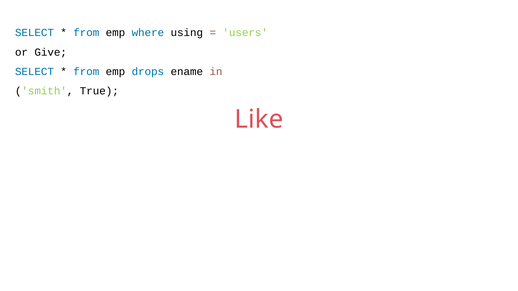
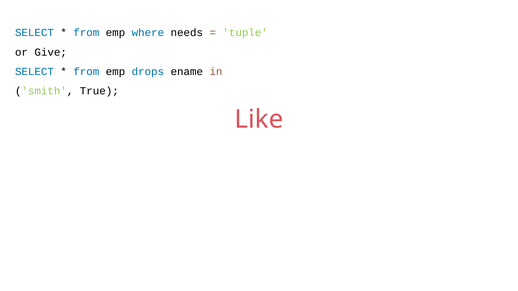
using: using -> needs
users: users -> tuple
